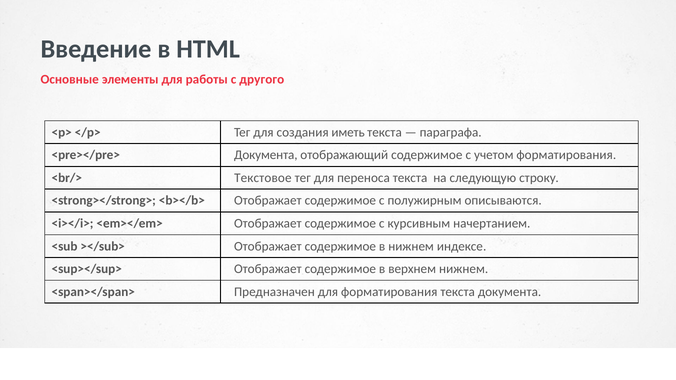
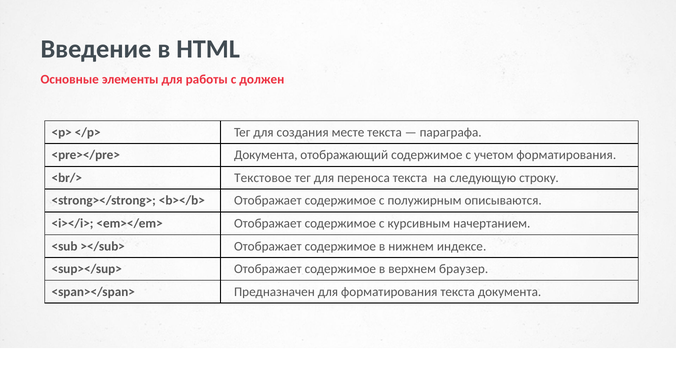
другого: другого -> должен
иметь: иметь -> месте
верхнем нижнем: нижнем -> браузер
